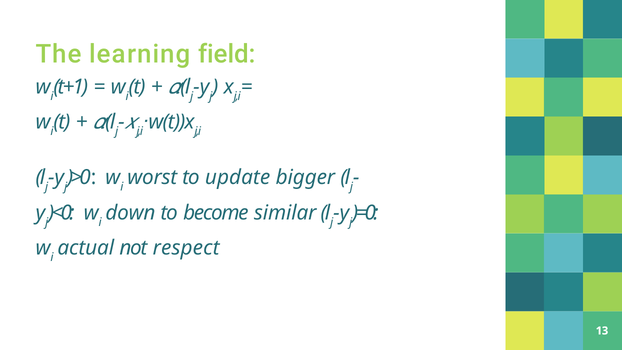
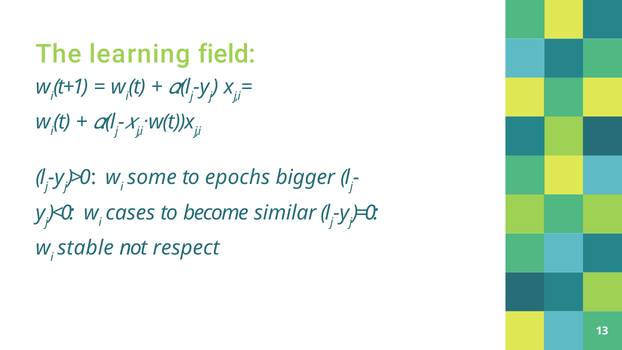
worst: worst -> some
update: update -> epochs
down: down -> cases
actual: actual -> stable
